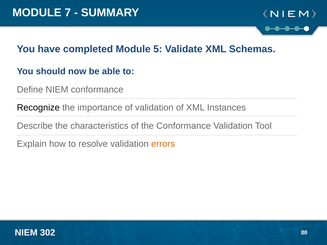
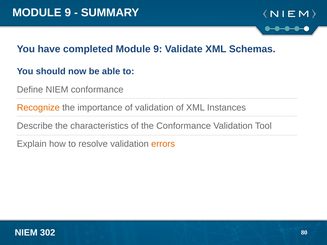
7 at (68, 13): 7 -> 9
completed Module 5: 5 -> 9
Recognize colour: black -> orange
